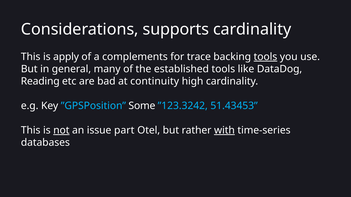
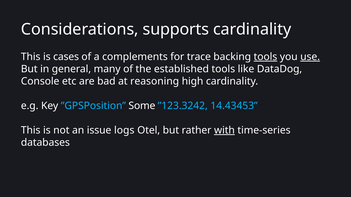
apply: apply -> cases
use underline: none -> present
Reading: Reading -> Console
continuity: continuity -> reasoning
51.43453: 51.43453 -> 14.43453
not underline: present -> none
part: part -> logs
